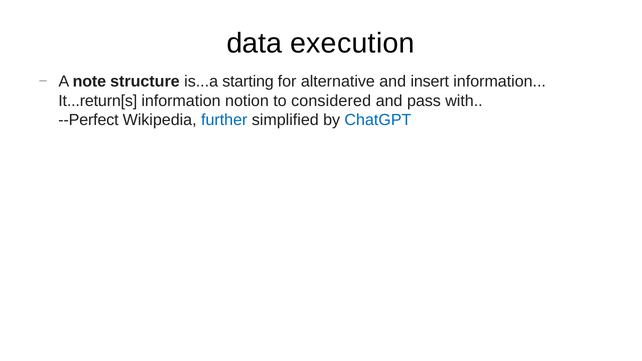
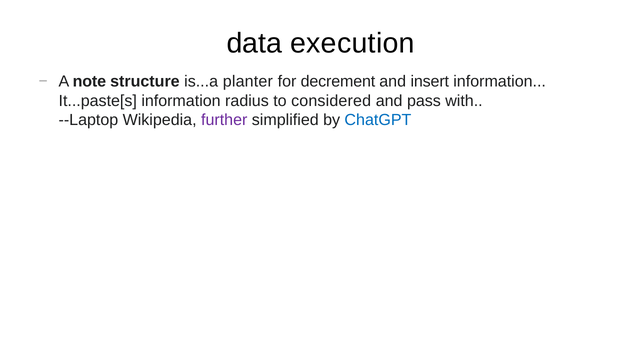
starting: starting -> planter
alternative: alternative -> decrement
It...return[s: It...return[s -> It...paste[s
notion: notion -> radius
--Perfect: --Perfect -> --Laptop
further colour: blue -> purple
